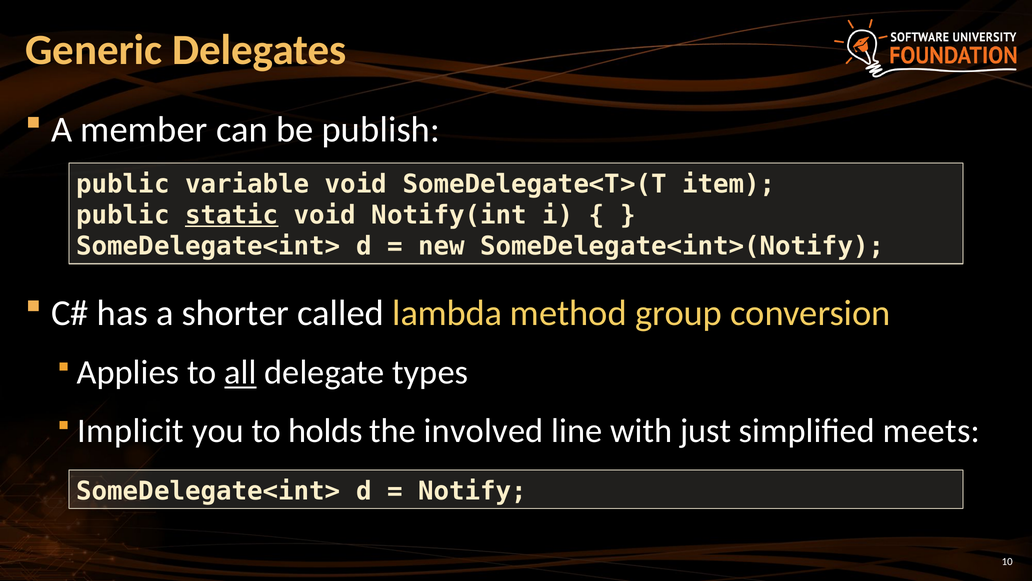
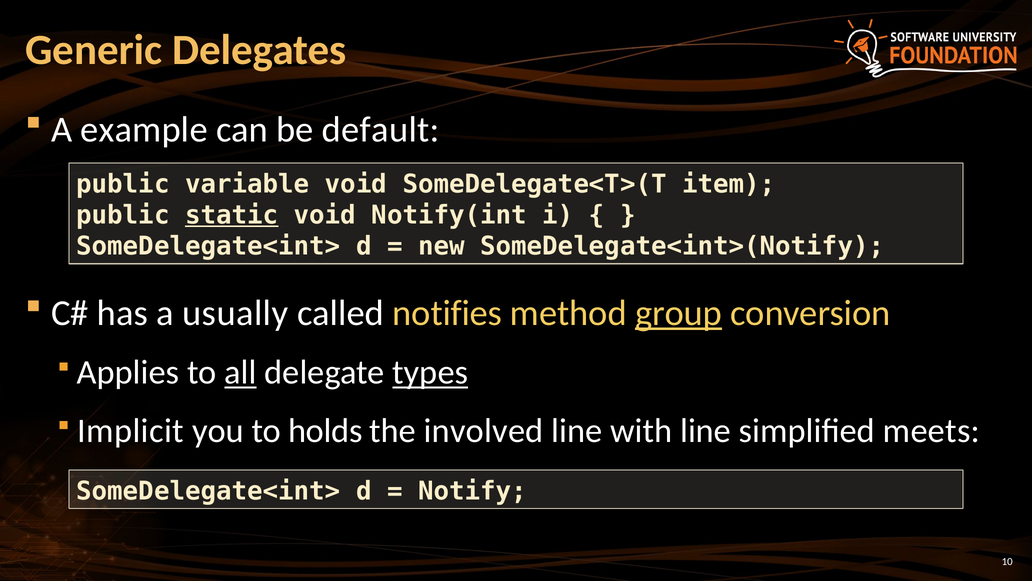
member: member -> example
publish: publish -> default
shorter: shorter -> usually
lambda: lambda -> notifies
group underline: none -> present
types underline: none -> present
with just: just -> line
